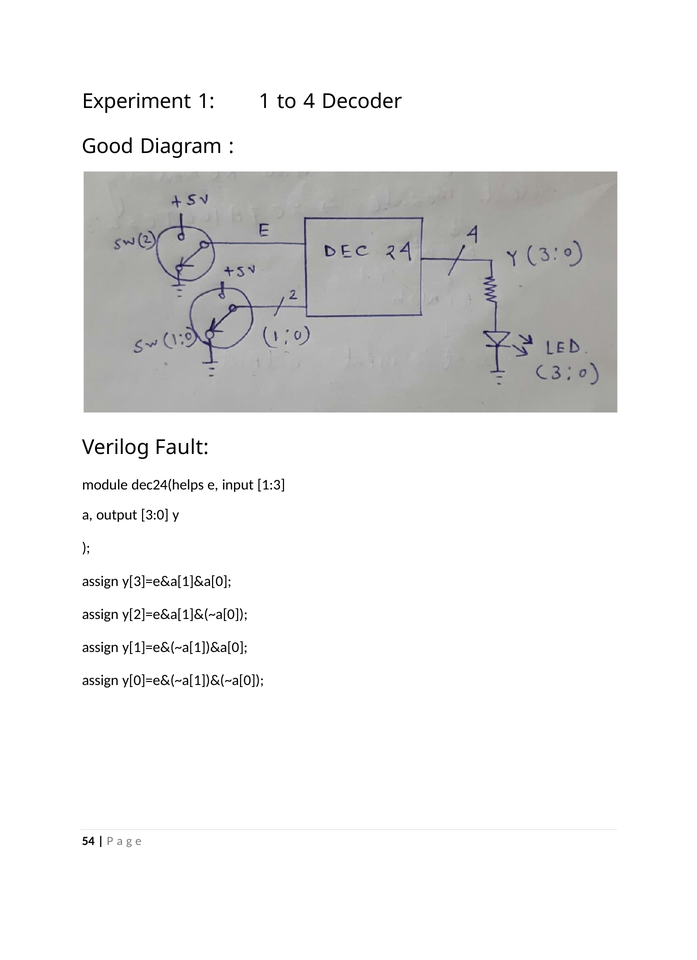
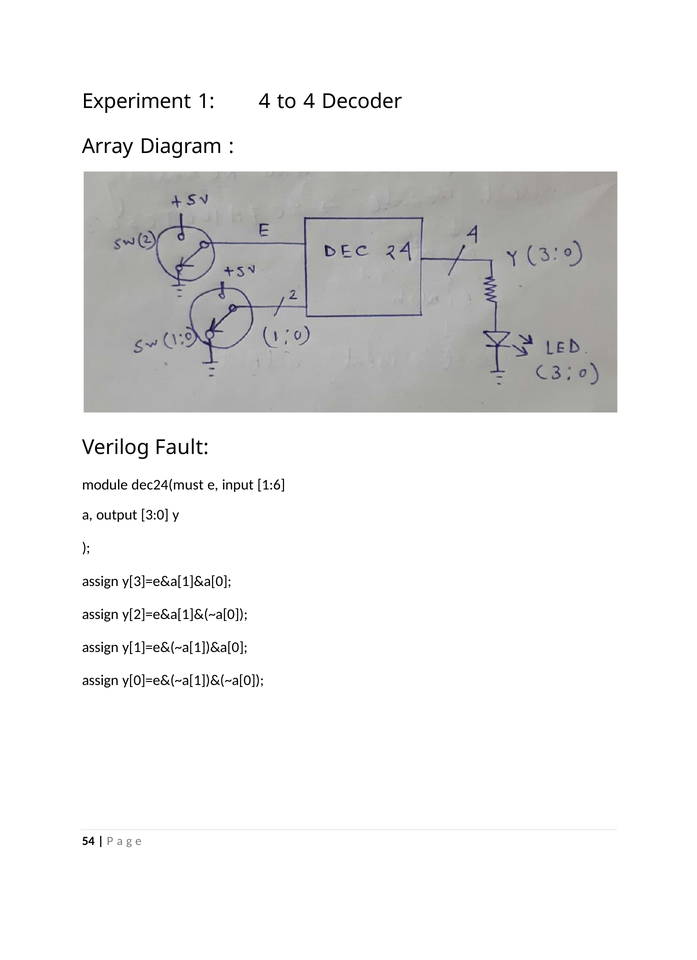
1 1: 1 -> 4
Good: Good -> Array
dec24(helps: dec24(helps -> dec24(must
1:3: 1:3 -> 1:6
